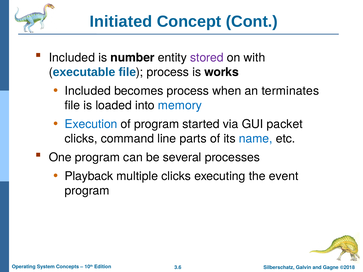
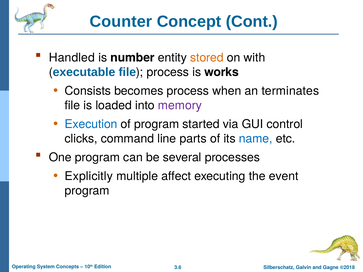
Initiated: Initiated -> Counter
Included at (72, 58): Included -> Handled
stored colour: purple -> orange
Included at (88, 91): Included -> Consists
memory colour: blue -> purple
packet: packet -> control
Playback: Playback -> Explicitly
multiple clicks: clicks -> affect
